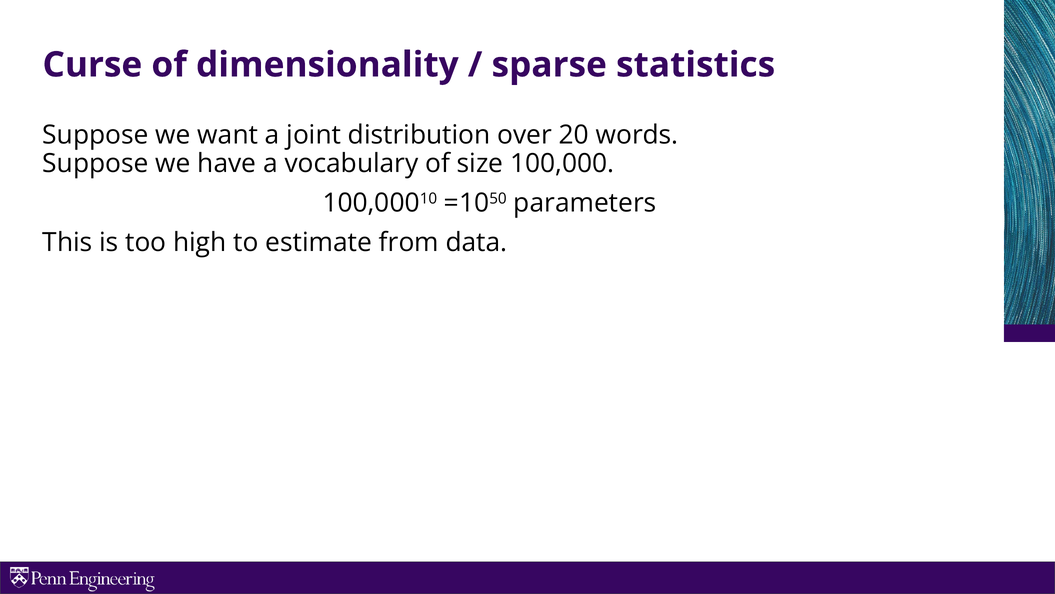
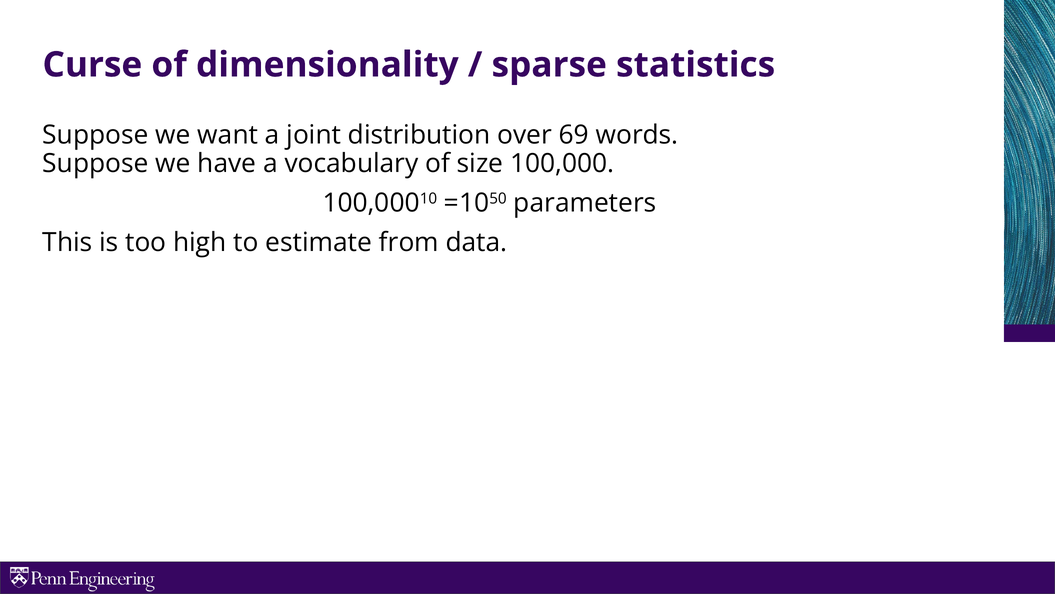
20: 20 -> 69
